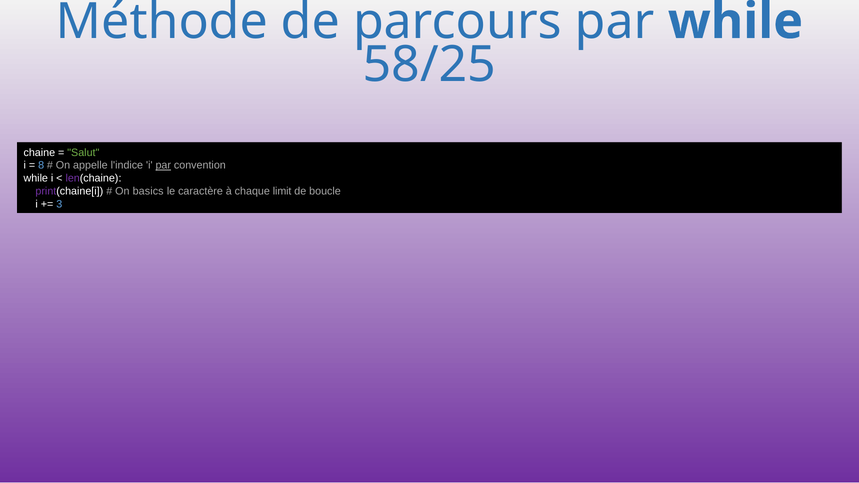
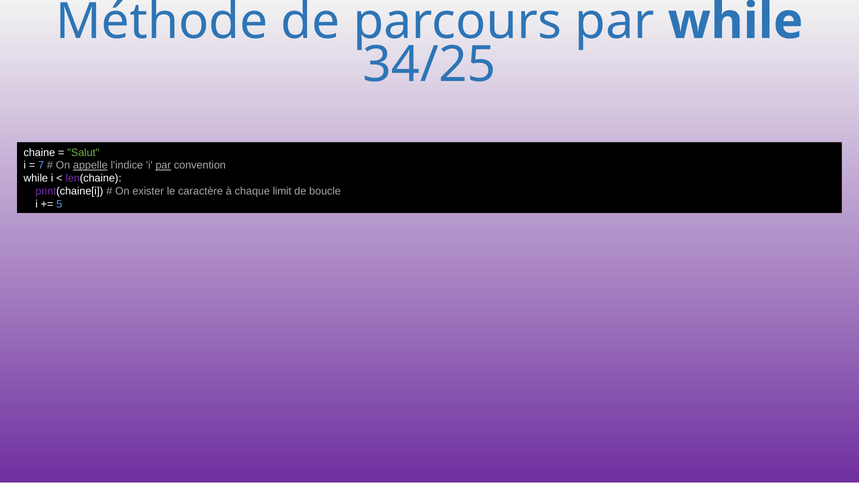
58/25: 58/25 -> 34/25
8: 8 -> 7
appelle underline: none -> present
basics: basics -> exister
3: 3 -> 5
